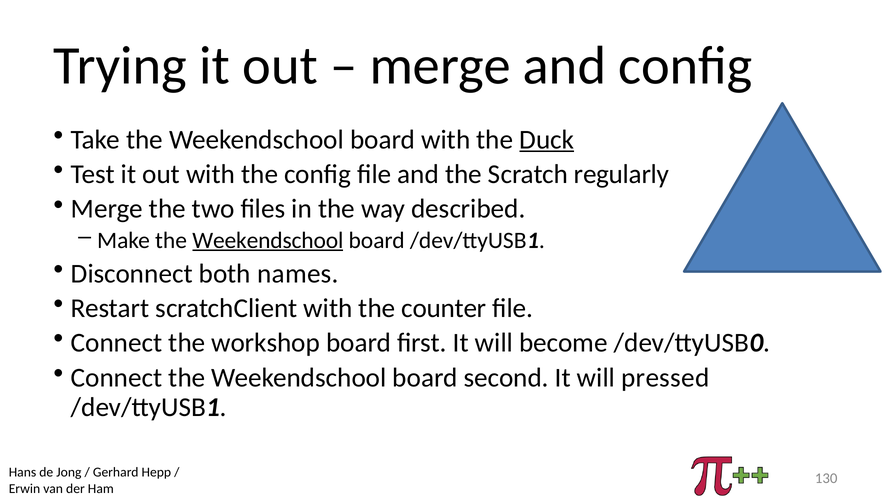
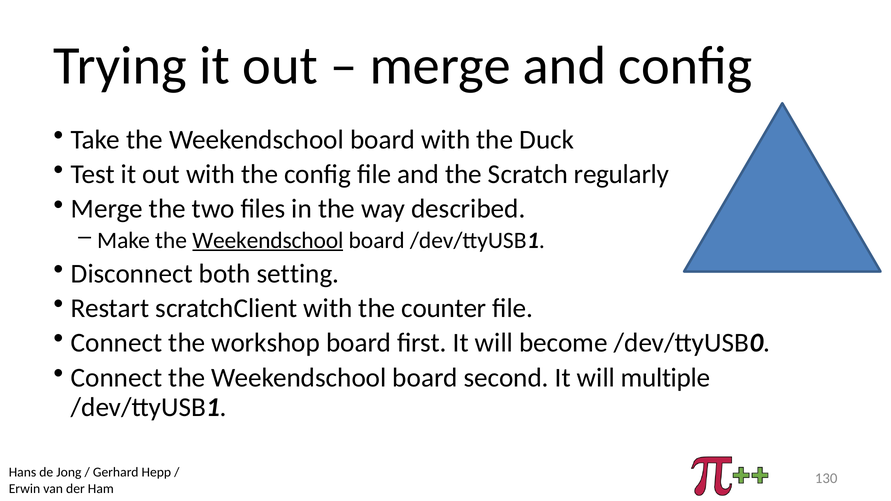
Duck underline: present -> none
names: names -> setting
pressed: pressed -> multiple
